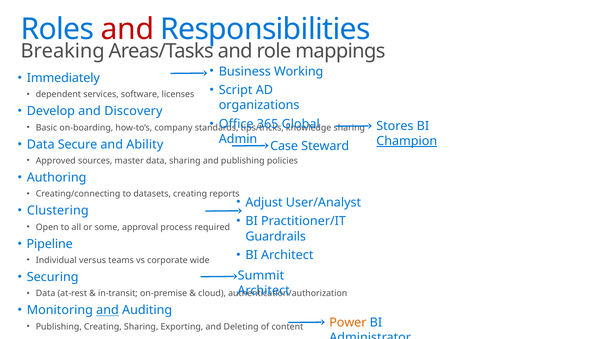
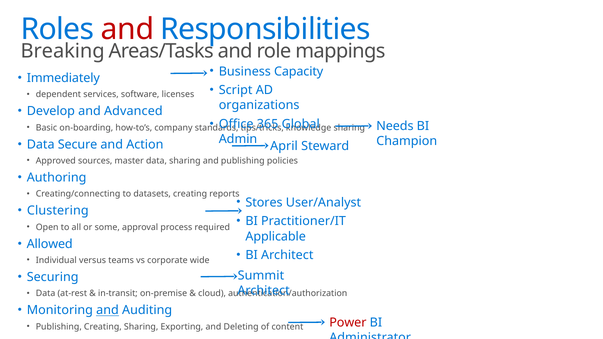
Working: Working -> Capacity
Discovery: Discovery -> Advanced
Stores: Stores -> Needs
Champion underline: present -> none
Ability: Ability -> Action
Case: Case -> April
Adjust: Adjust -> Stores
Guardrails: Guardrails -> Applicable
Pipeline: Pipeline -> Allowed
Power colour: orange -> red
